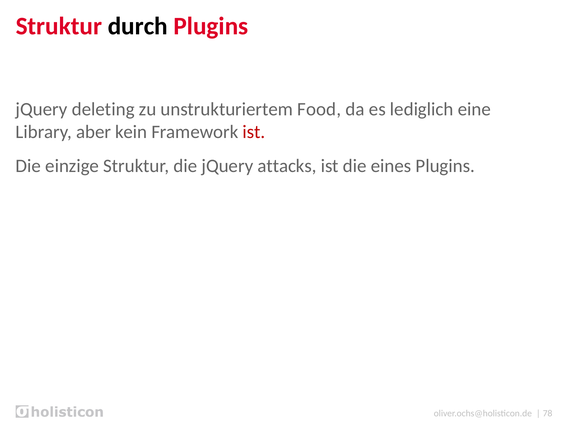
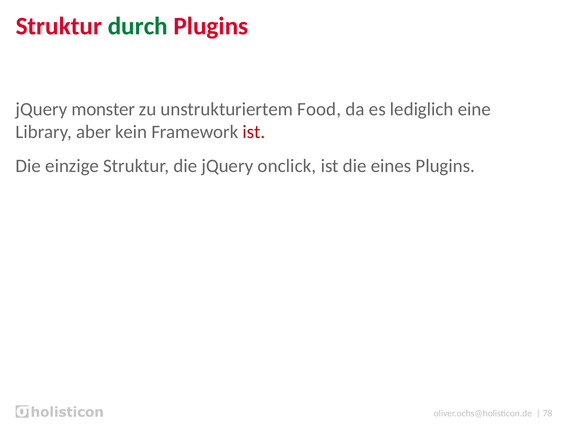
durch colour: black -> green
deleting: deleting -> monster
attacks: attacks -> onclick
